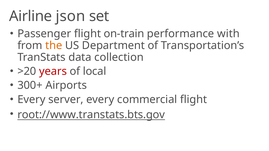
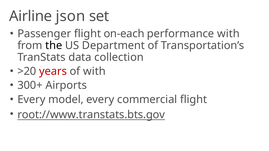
on-train: on-train -> on-each
the colour: orange -> black
of local: local -> with
server: server -> model
